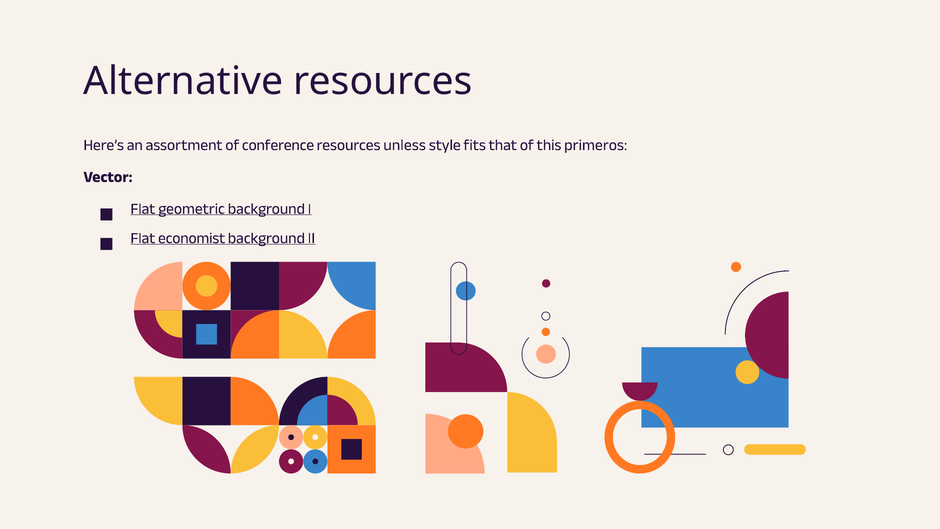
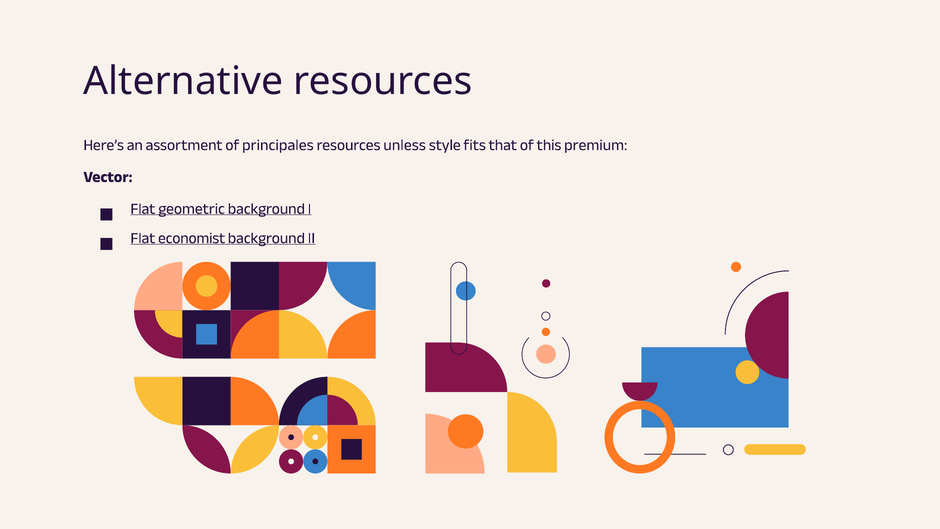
conference: conference -> principales
primeros: primeros -> premium
